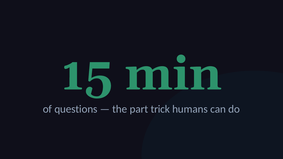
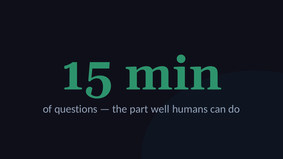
trick: trick -> well
